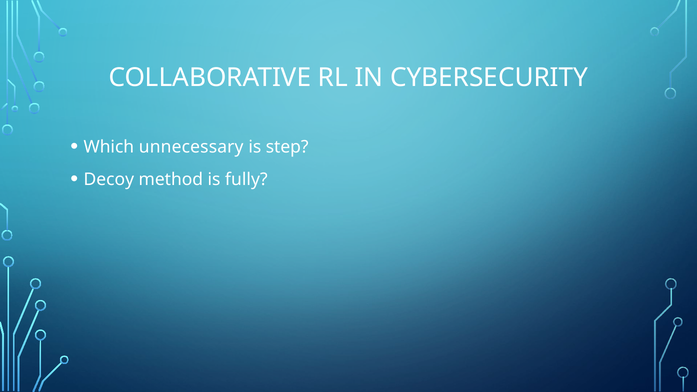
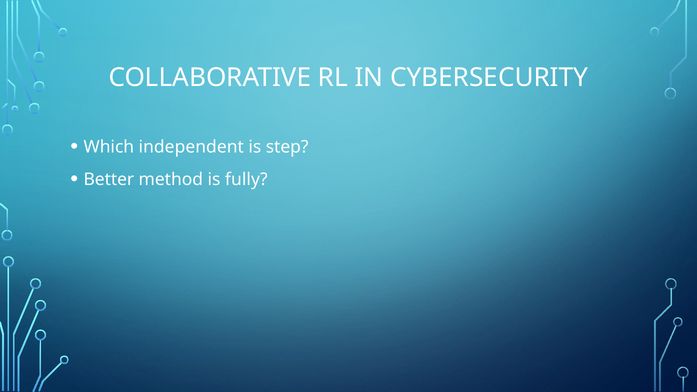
unnecessary: unnecessary -> independent
Decoy: Decoy -> Better
